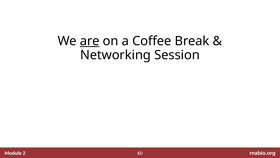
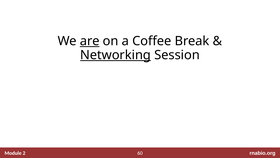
Networking underline: none -> present
